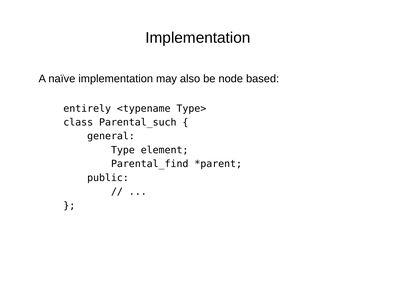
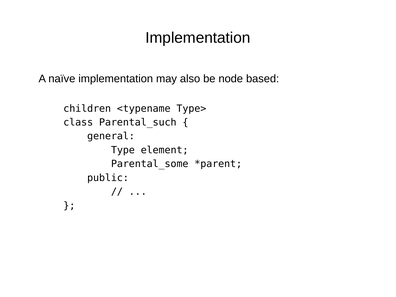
entirely: entirely -> children
Parental_find: Parental_find -> Parental_some
